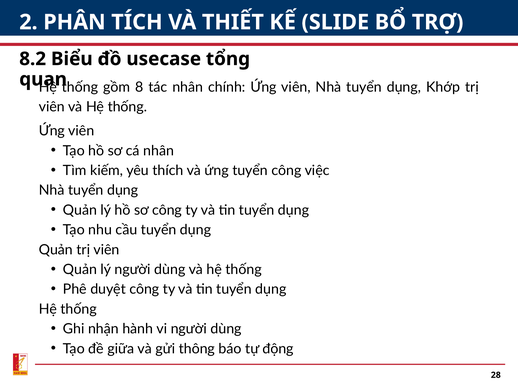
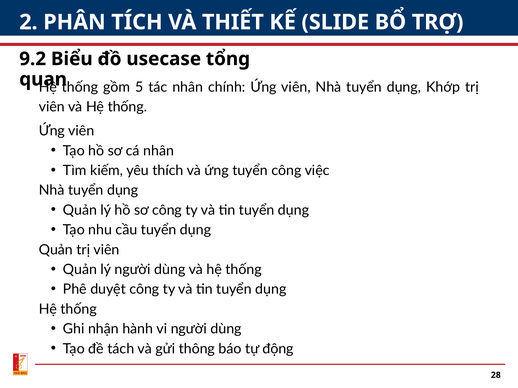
8.2: 8.2 -> 9.2
8: 8 -> 5
giữa: giữa -> tách
